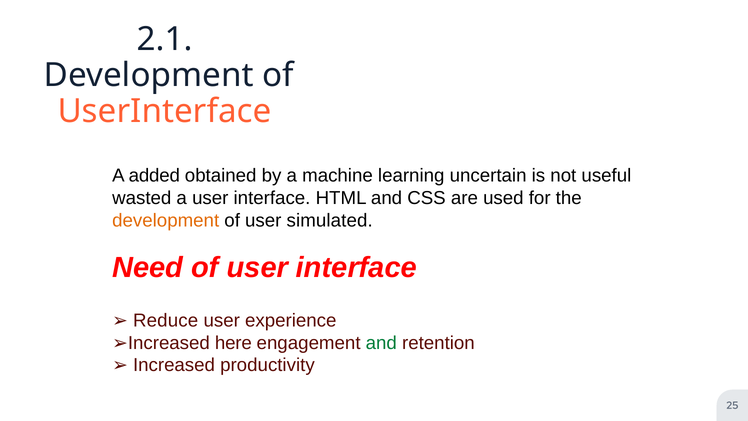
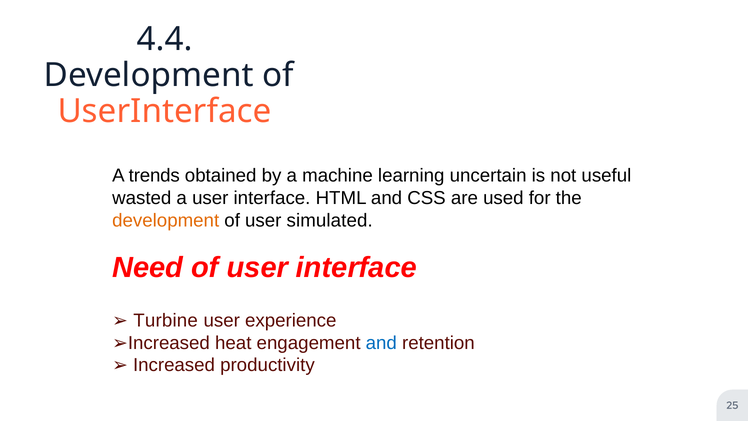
2.1: 2.1 -> 4.4
added: added -> trends
Reduce: Reduce -> Turbine
here: here -> heat
and at (381, 343) colour: green -> blue
